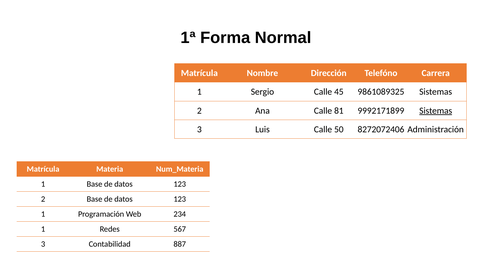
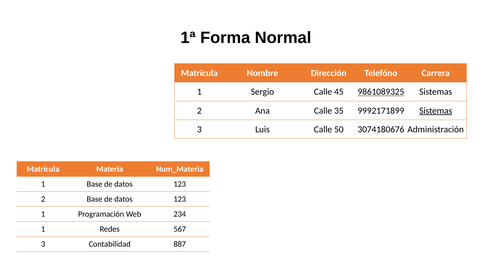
9861089325 underline: none -> present
81: 81 -> 35
8272072406: 8272072406 -> 3074180676
